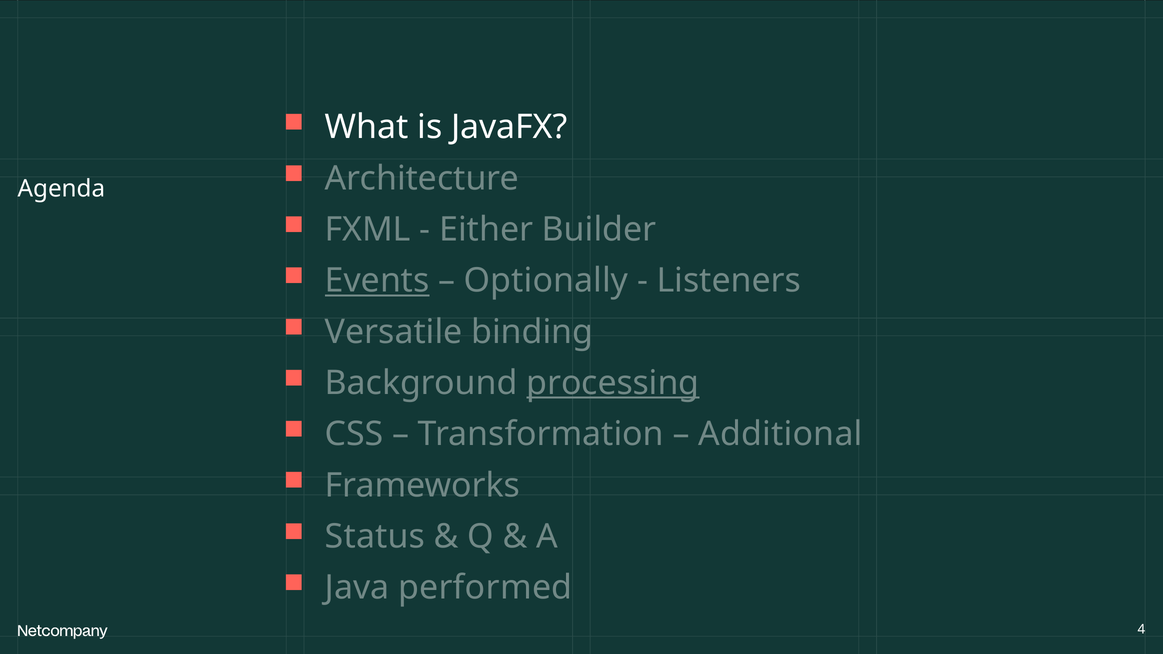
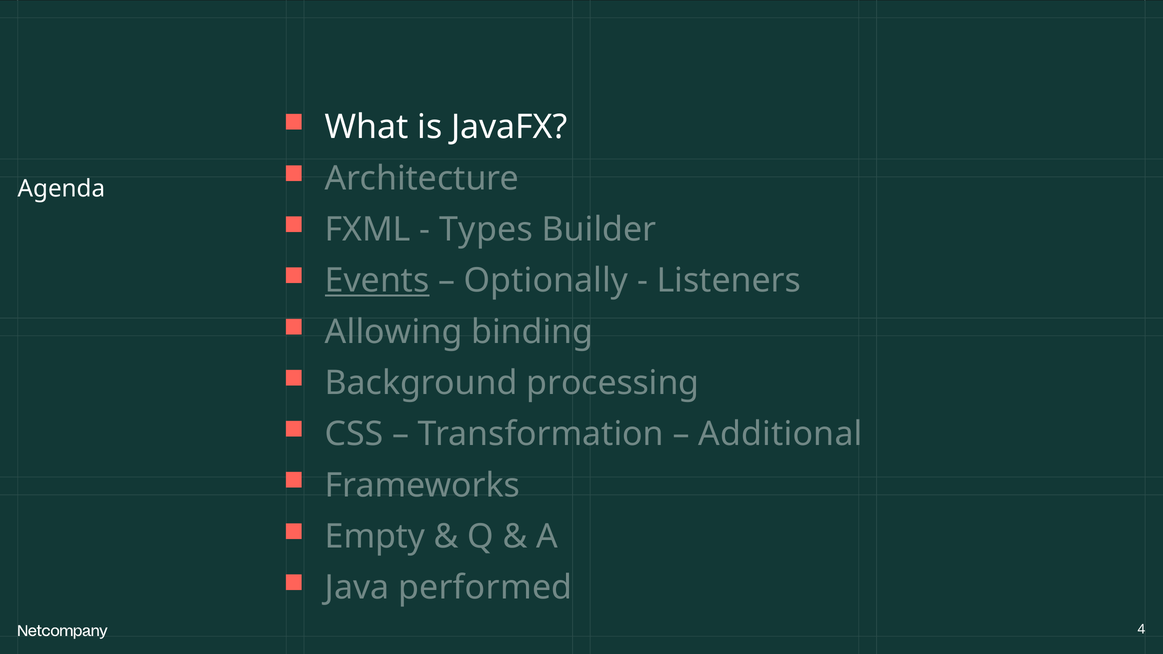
Either: Either -> Types
Versatile: Versatile -> Allowing
processing underline: present -> none
Status: Status -> Empty
